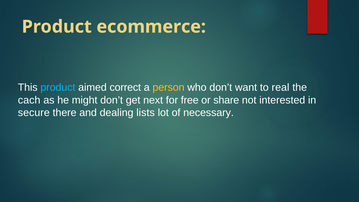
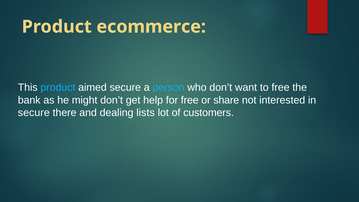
aimed correct: correct -> secure
person colour: yellow -> light blue
to real: real -> free
cach: cach -> bank
next: next -> help
necessary: necessary -> customers
